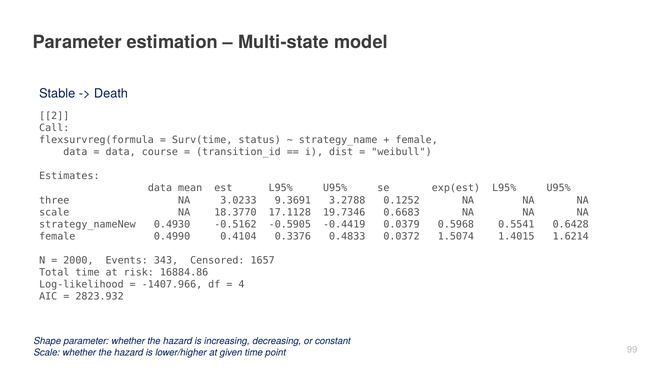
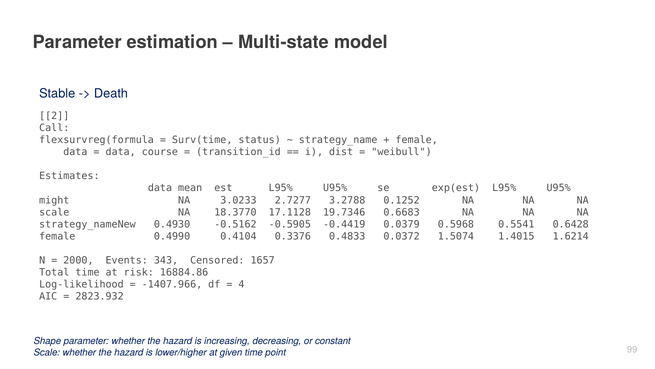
three: three -> might
9.3691: 9.3691 -> 2.7277
